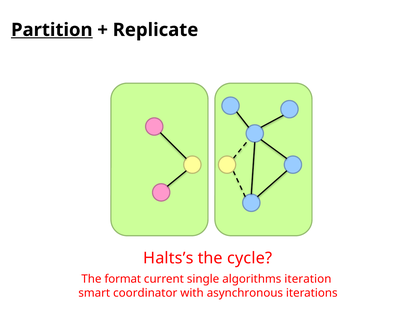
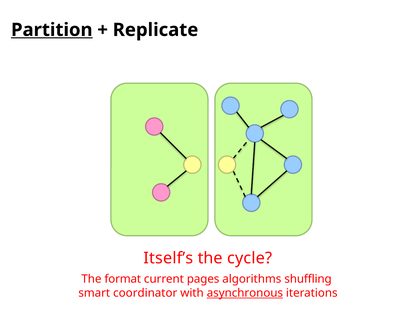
Halts’s: Halts’s -> Itself’s
single: single -> pages
iteration: iteration -> shuffling
asynchronous underline: none -> present
